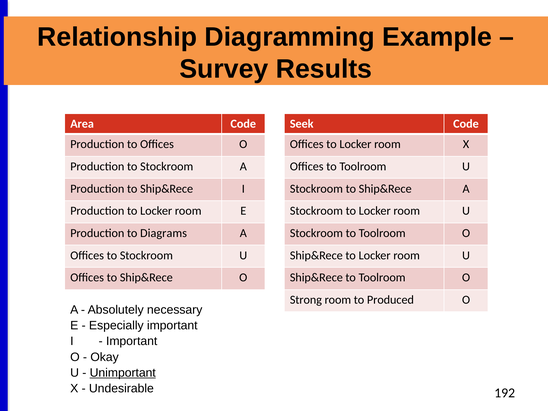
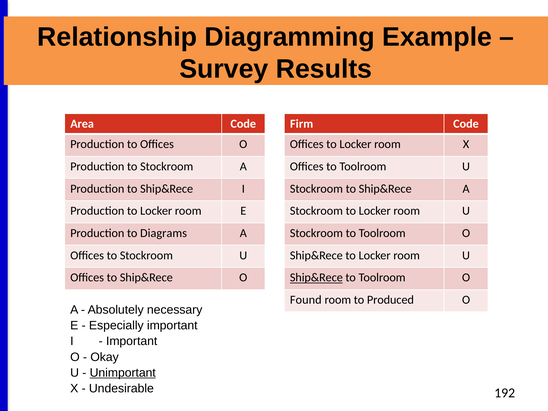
Seek: Seek -> Firm
Ship&Rece at (316, 278) underline: none -> present
Strong: Strong -> Found
